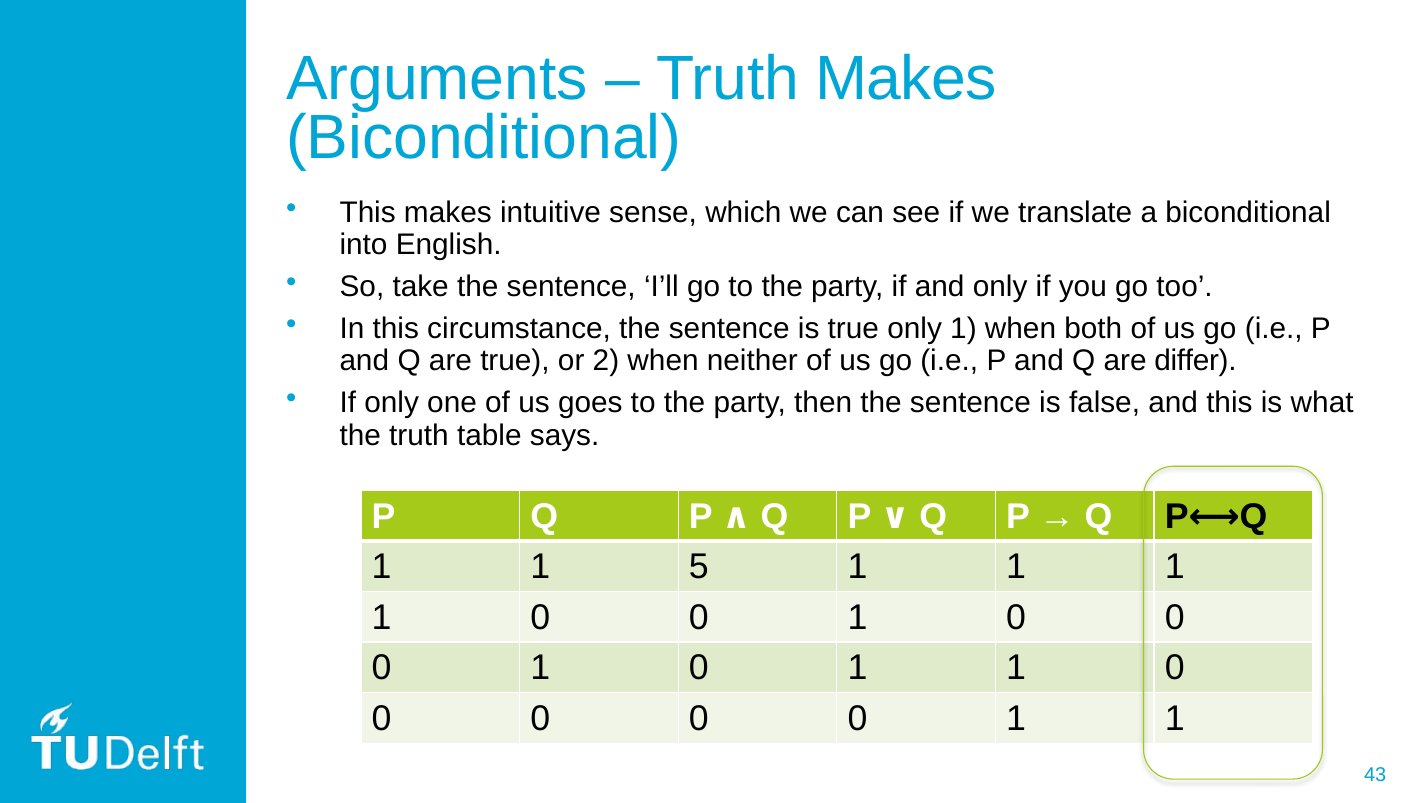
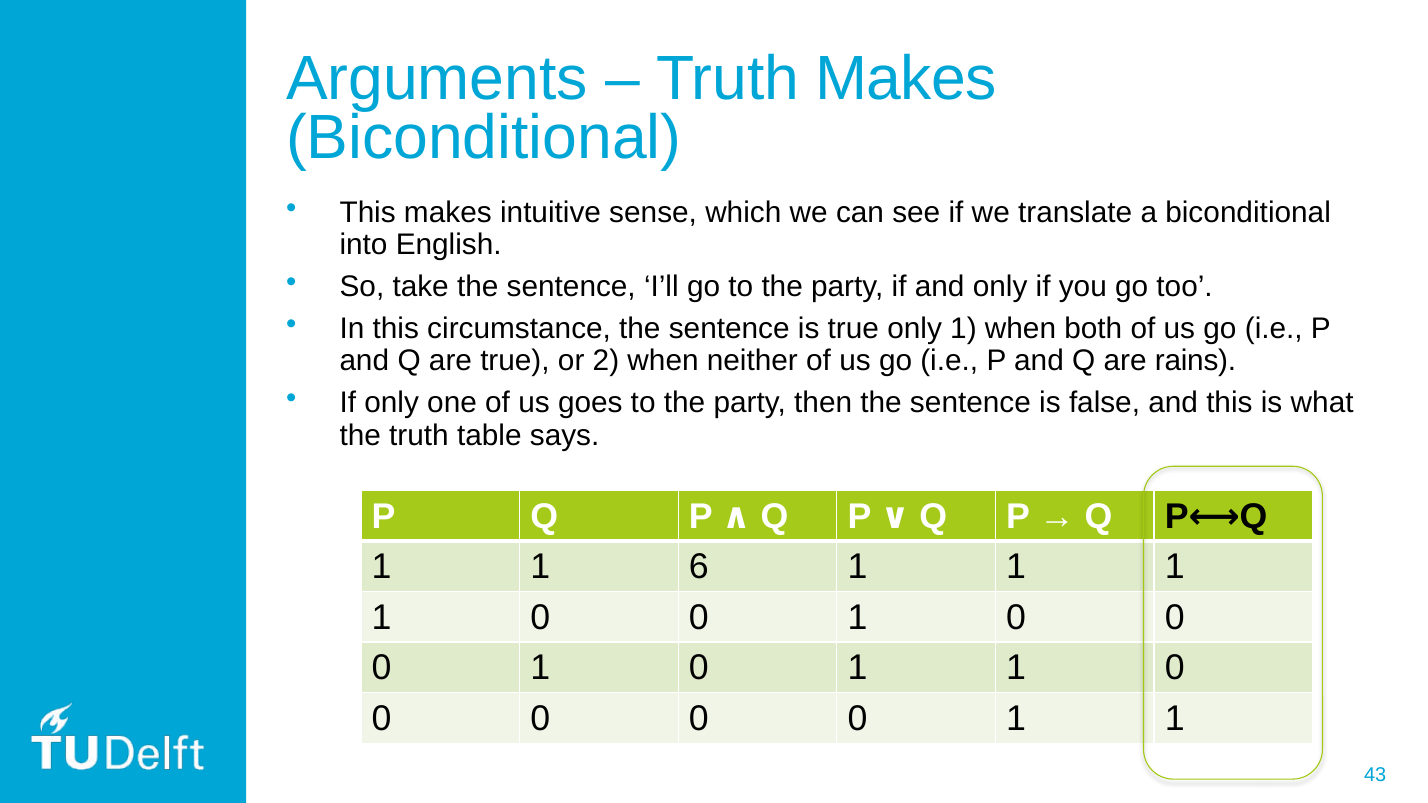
differ: differ -> rains
5: 5 -> 6
